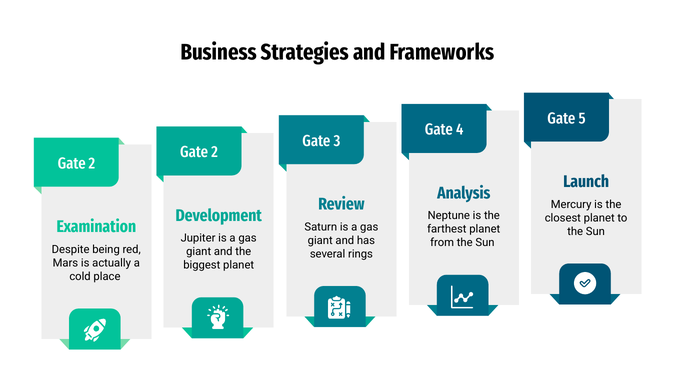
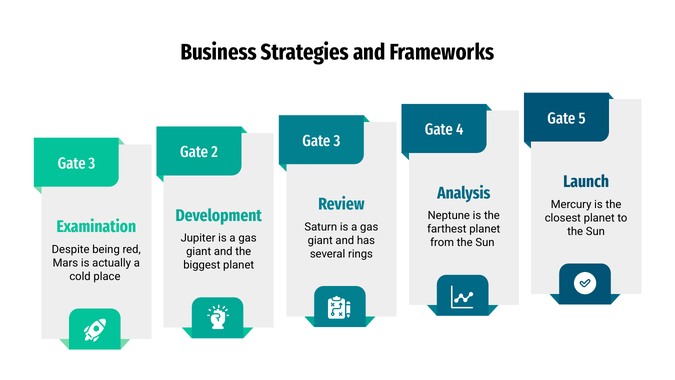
2 at (92, 163): 2 -> 3
